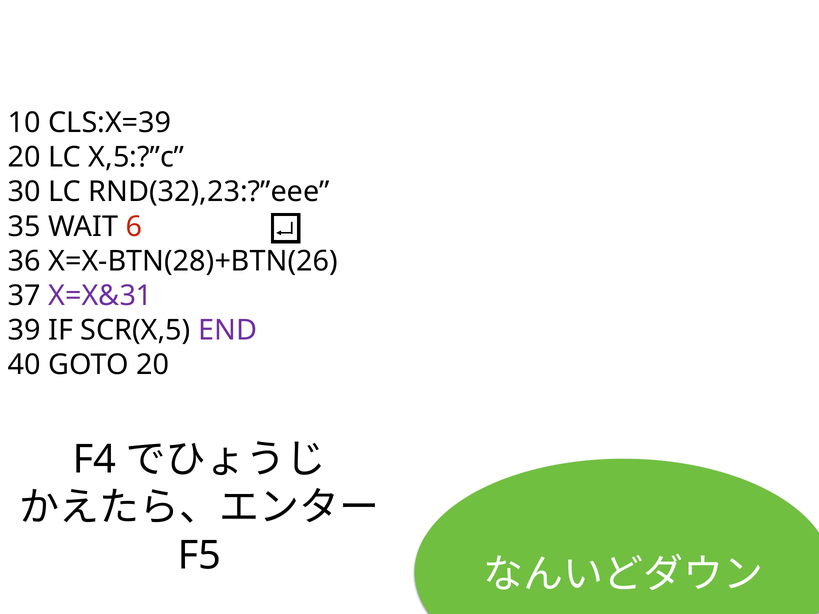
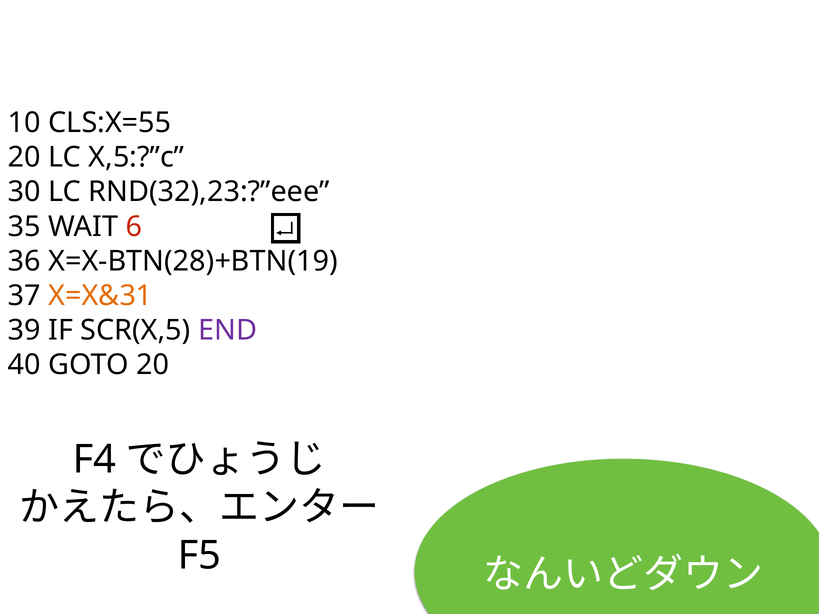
CLS:X=39: CLS:X=39 -> CLS:X=55
X=X-BTN(28)+BTN(26: X=X-BTN(28)+BTN(26 -> X=X-BTN(28)+BTN(19
X=X&31 colour: purple -> orange
